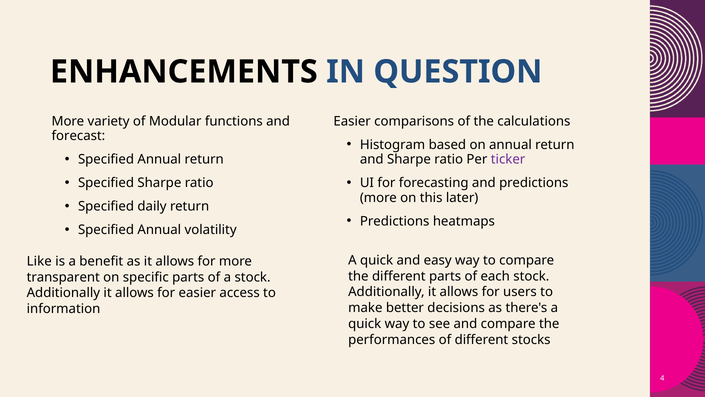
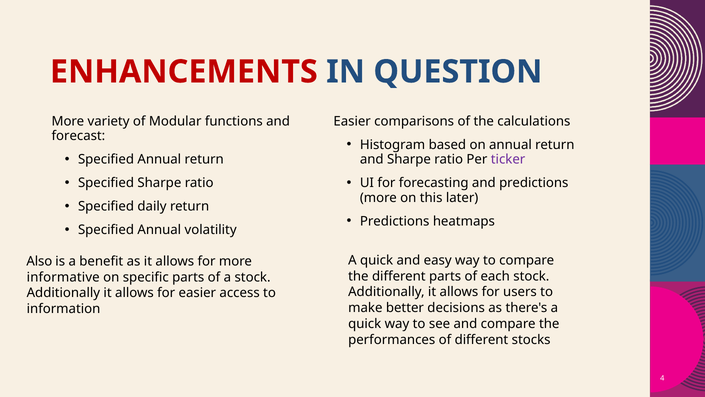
ENHANCEMENTS colour: black -> red
Like: Like -> Also
transparent: transparent -> informative
